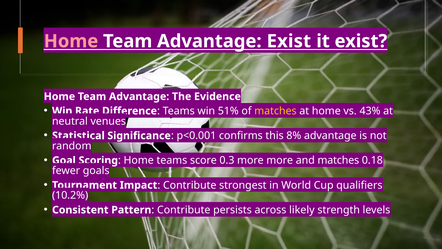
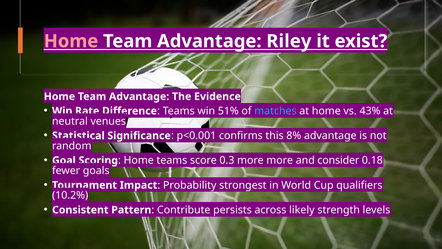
Advantage Exist: Exist -> Riley
matches at (275, 111) colour: yellow -> light blue
and matches: matches -> consider
Contribute at (190, 185): Contribute -> Probability
